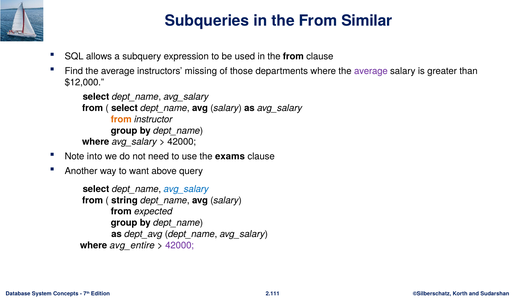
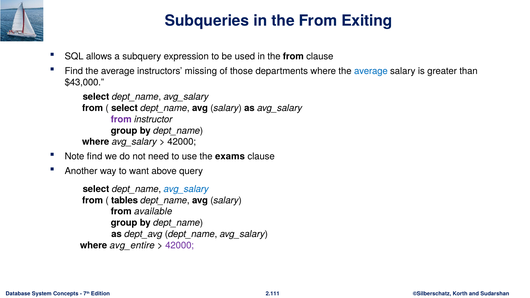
Similar: Similar -> Exiting
average at (371, 71) colour: purple -> blue
$12,000: $12,000 -> $43,000
from at (121, 119) colour: orange -> purple
Note into: into -> find
string: string -> tables
expected: expected -> available
